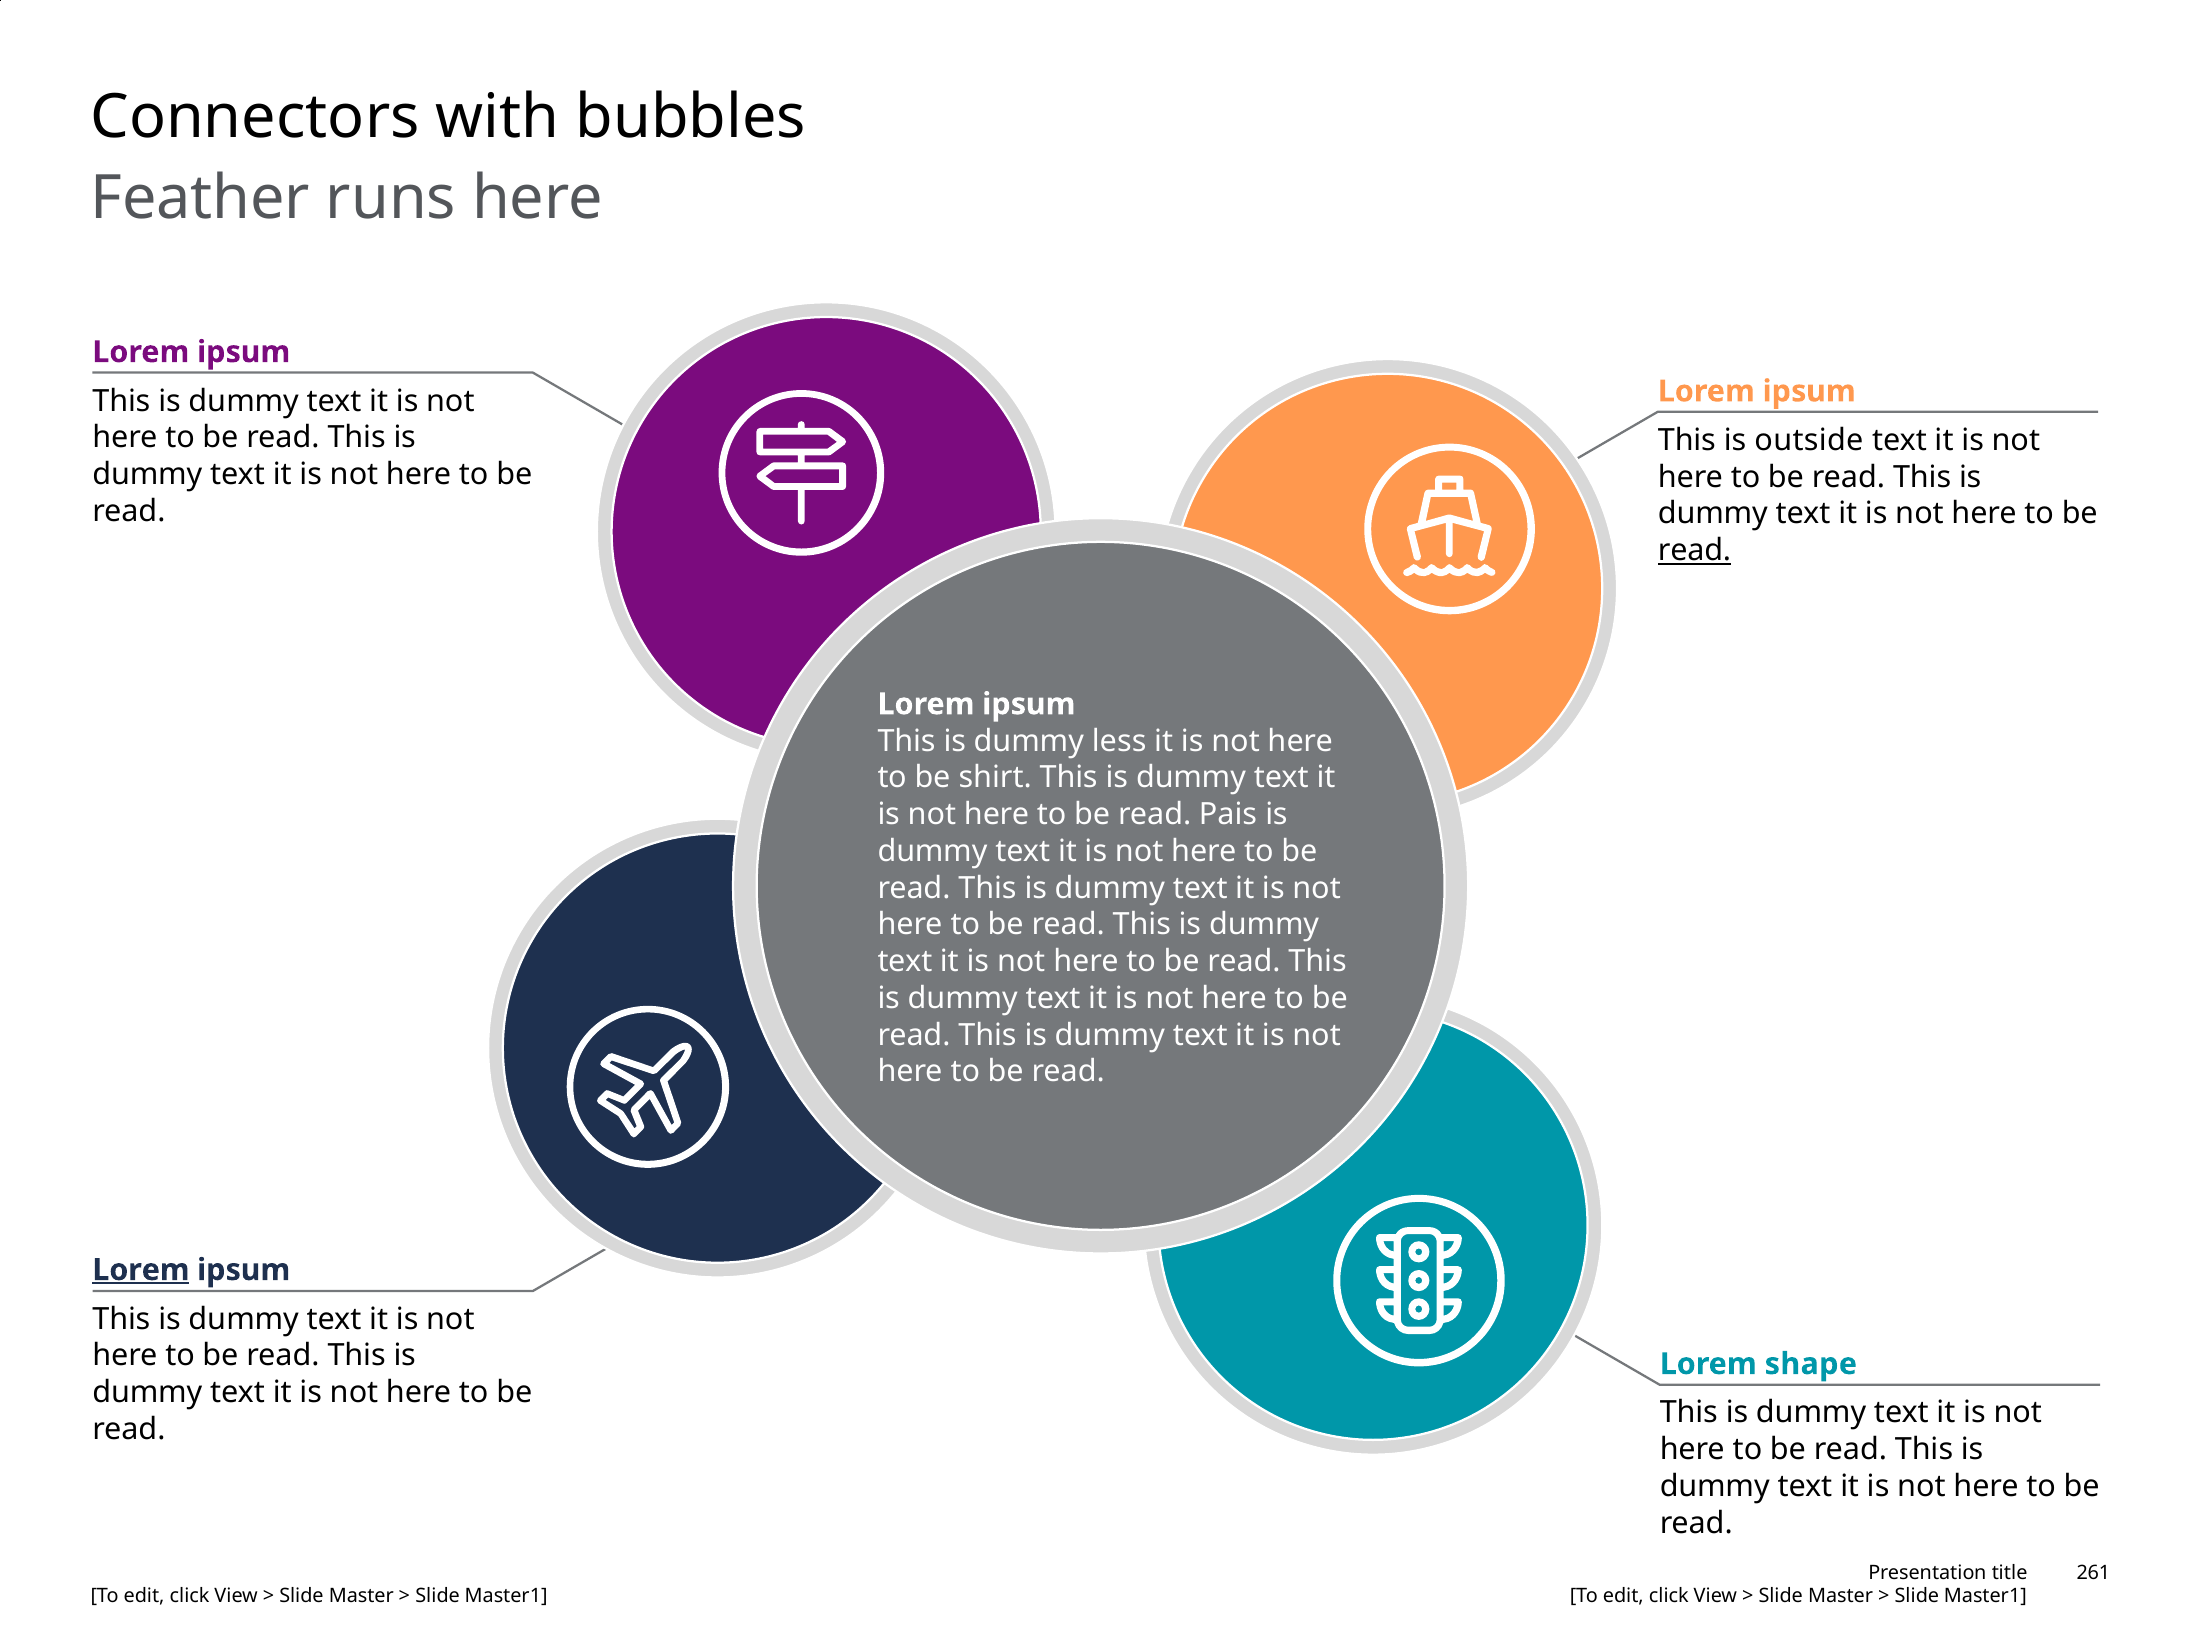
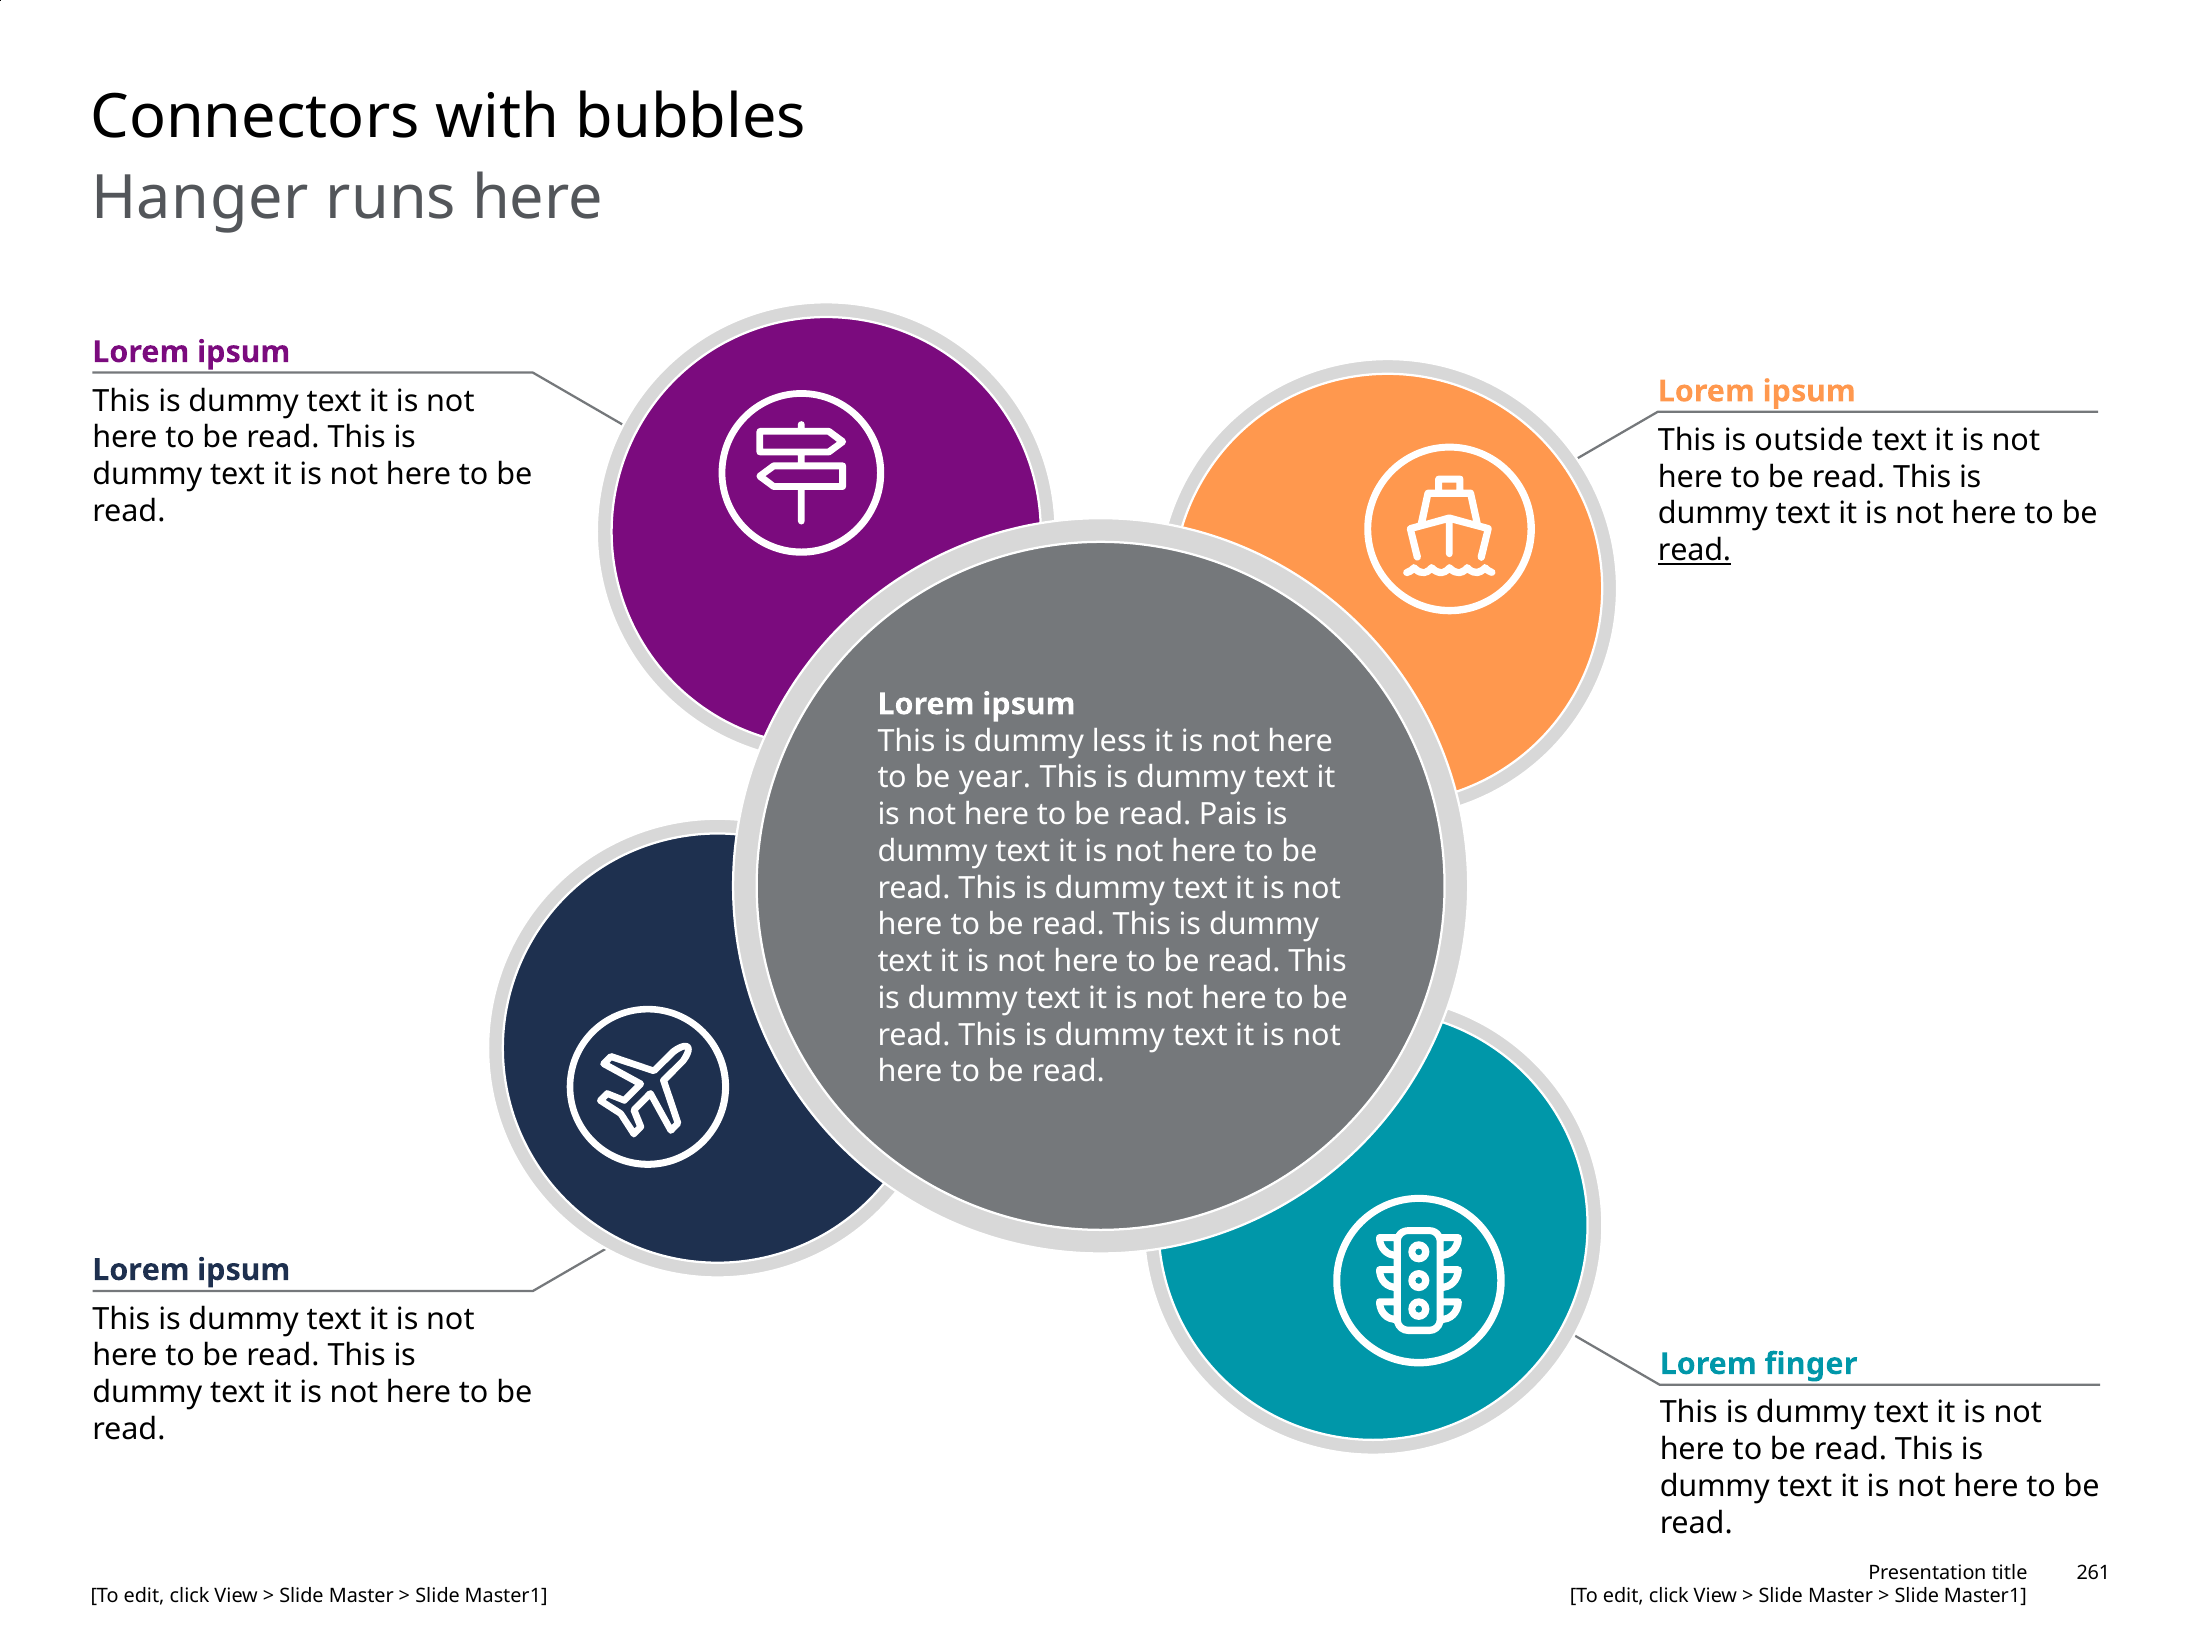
Feather: Feather -> Hanger
shirt: shirt -> year
Lorem at (141, 1270) underline: present -> none
shape: shape -> finger
